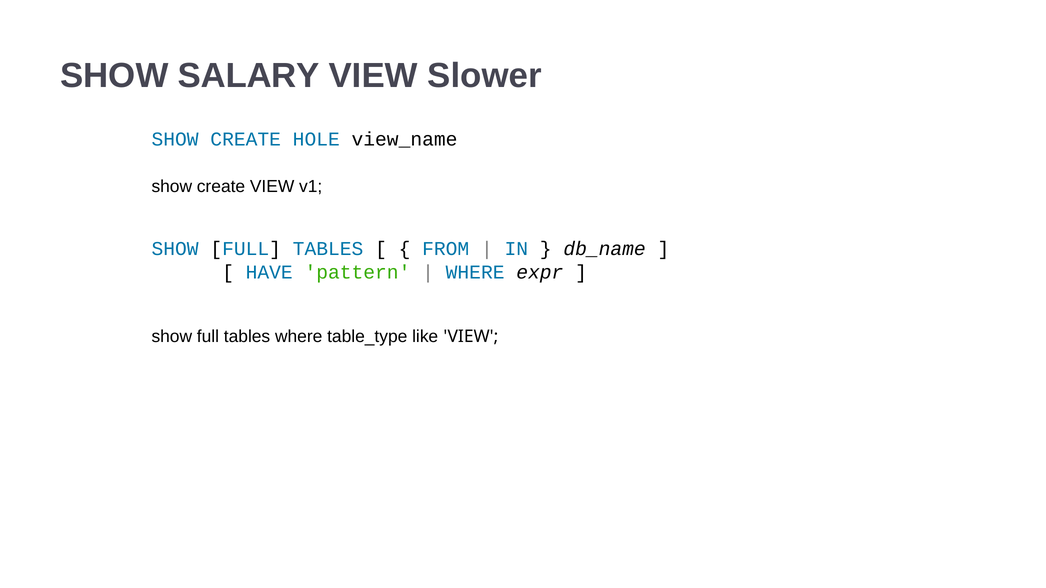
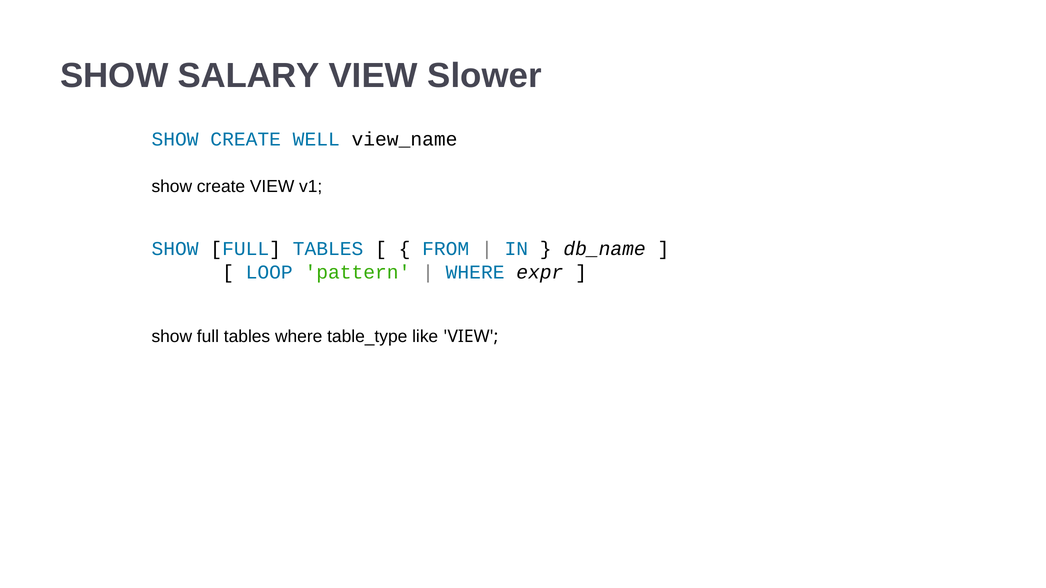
HOLE: HOLE -> WELL
HAVE: HAVE -> LOOP
